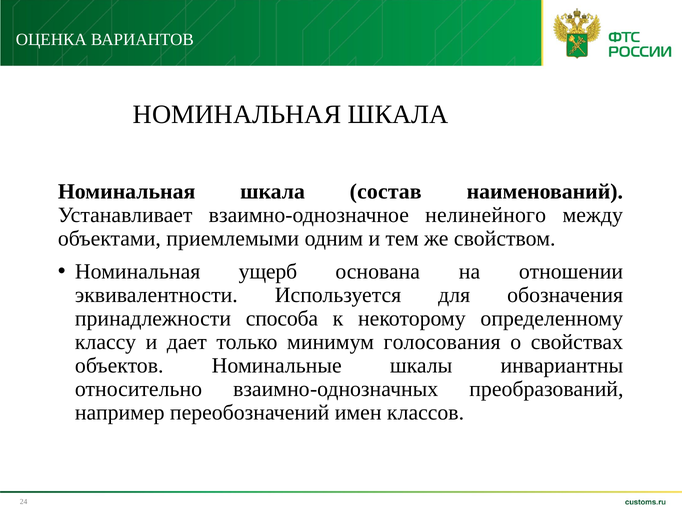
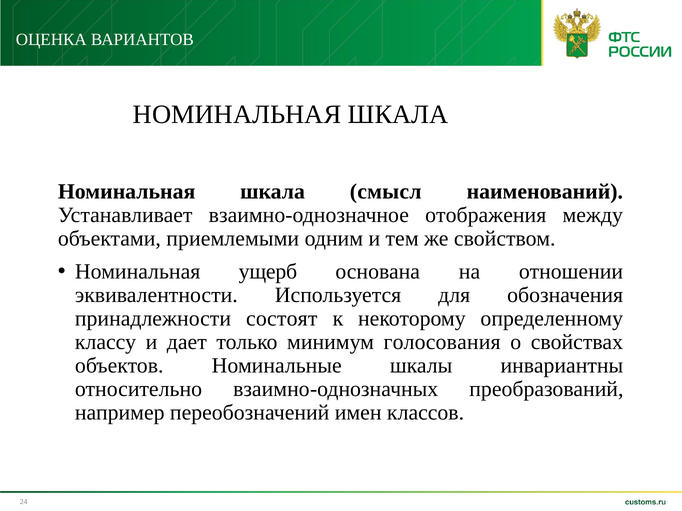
состав: состав -> смысл
нелинейного: нелинейного -> отображения
способа: способа -> состоят
